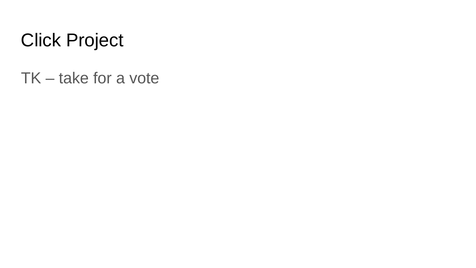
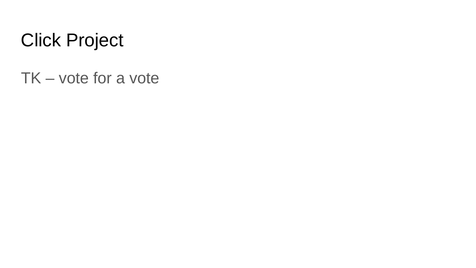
take at (74, 78): take -> vote
